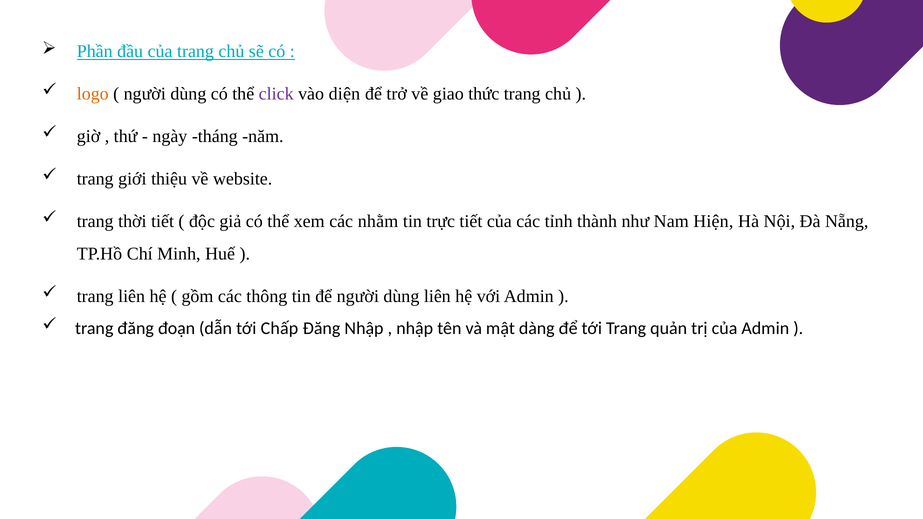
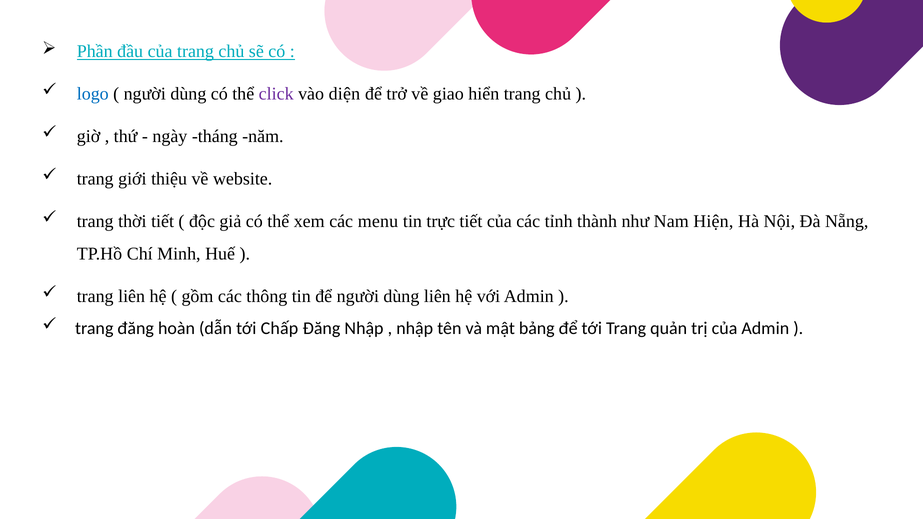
logo colour: orange -> blue
thức: thức -> hiển
nhằm: nhằm -> menu
đoạn: đoạn -> hoàn
dàng: dàng -> bảng
